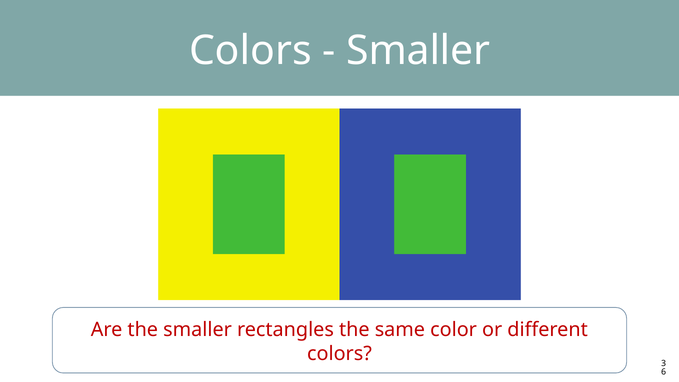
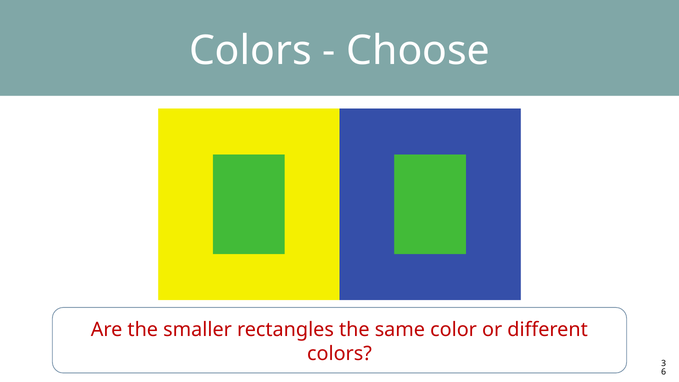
Smaller at (418, 51): Smaller -> Choose
